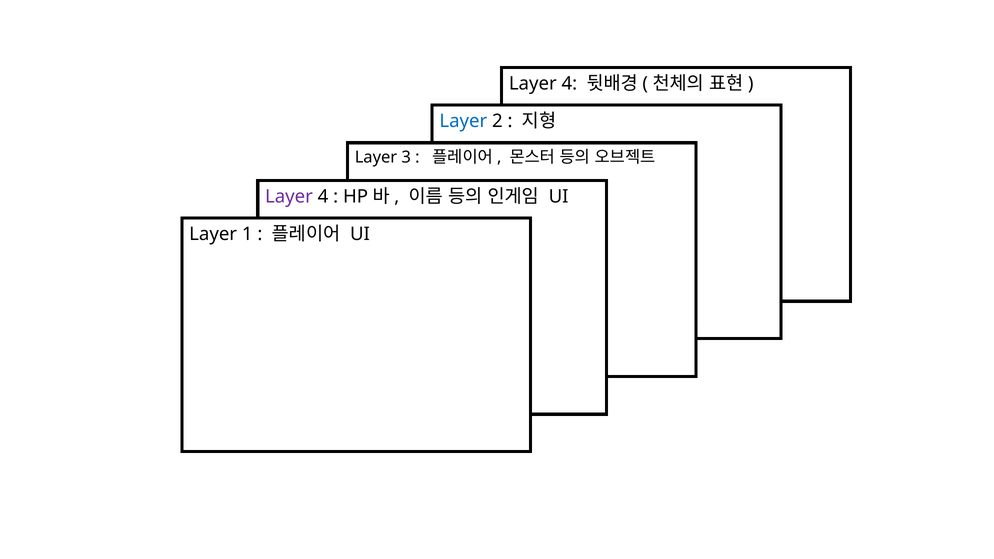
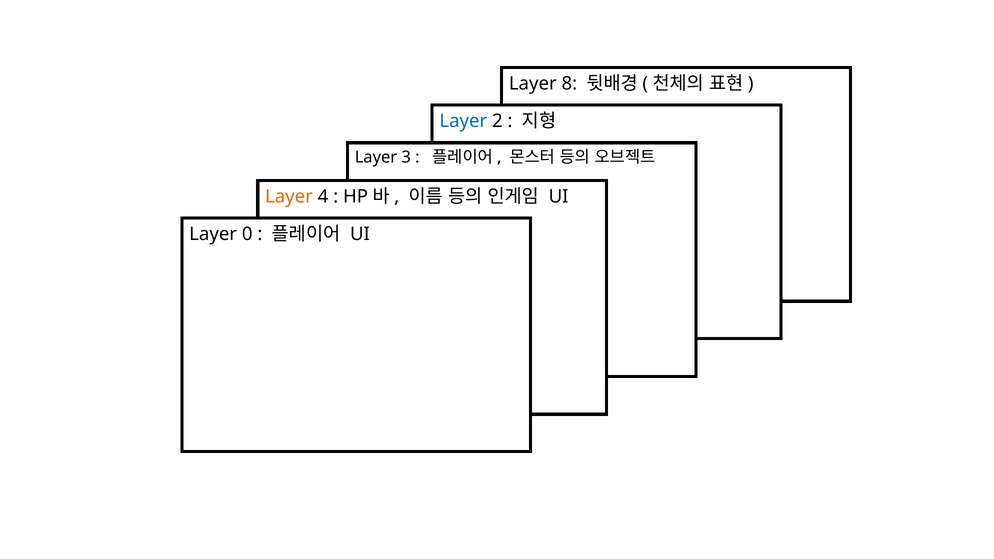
4 at (569, 84): 4 -> 8
Layer at (289, 197) colour: purple -> orange
1: 1 -> 0
